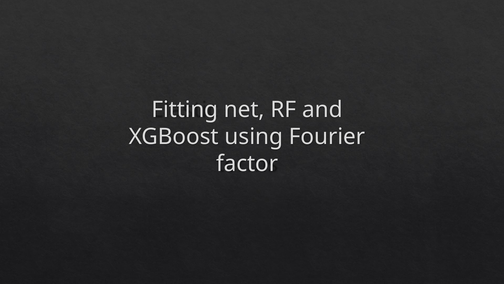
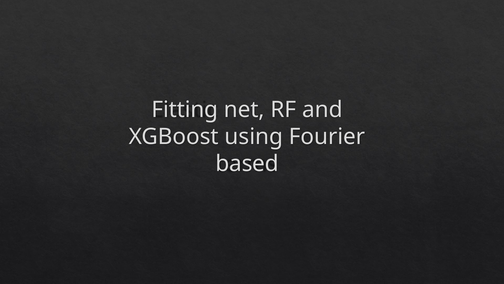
factor: factor -> based
